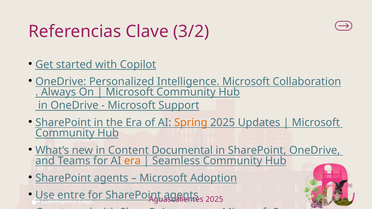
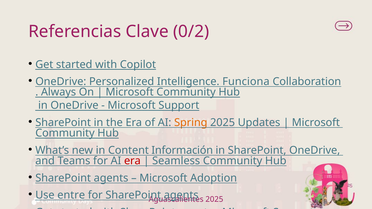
3/2: 3/2 -> 0/2
Intelligence Microsoft: Microsoft -> Funciona
Documental: Documental -> Información
era at (132, 161) colour: orange -> red
